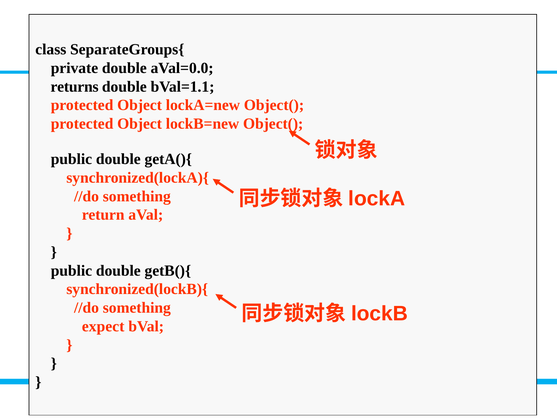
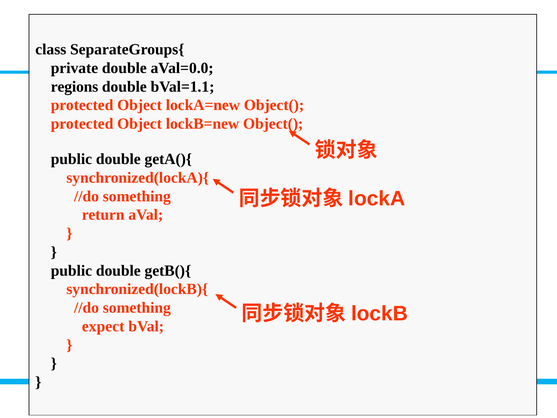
returns: returns -> regions
